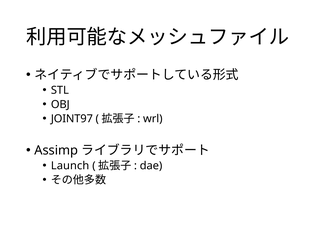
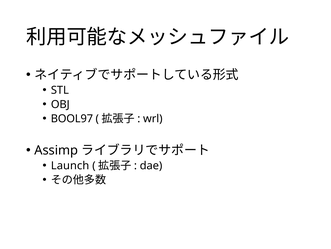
JOINT97: JOINT97 -> BOOL97
